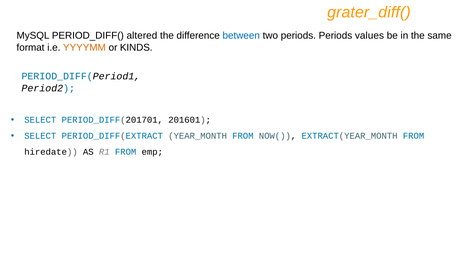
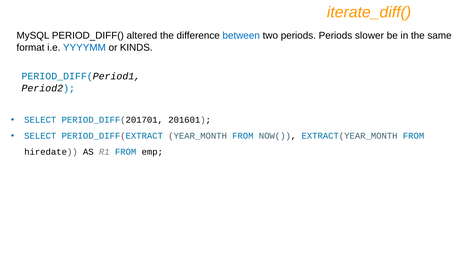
grater_diff(: grater_diff( -> iterate_diff(
values: values -> slower
YYYYMM colour: orange -> blue
